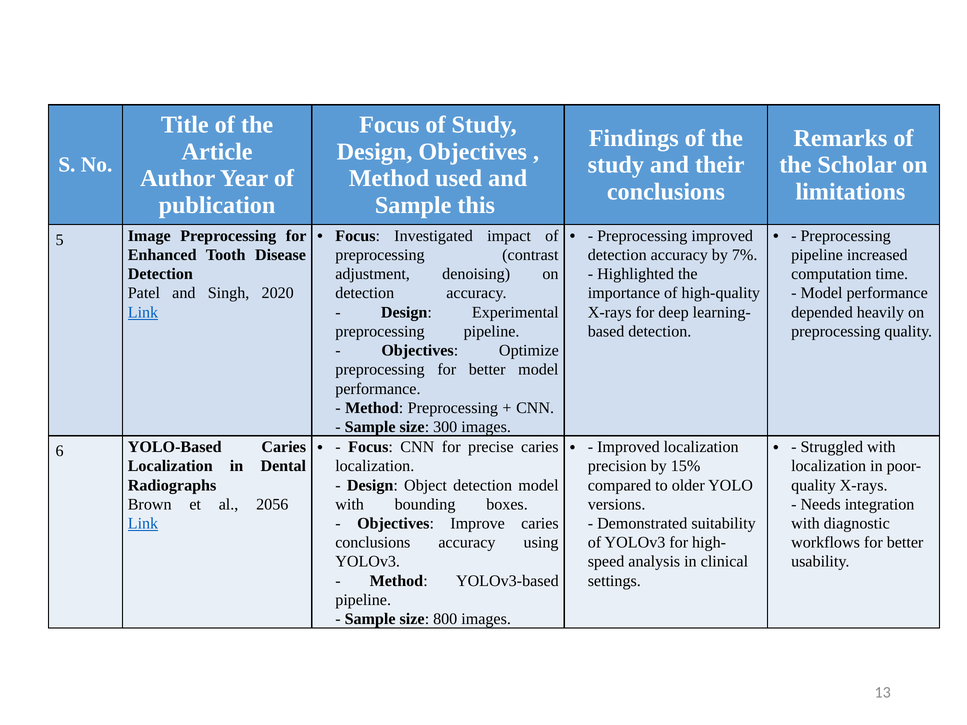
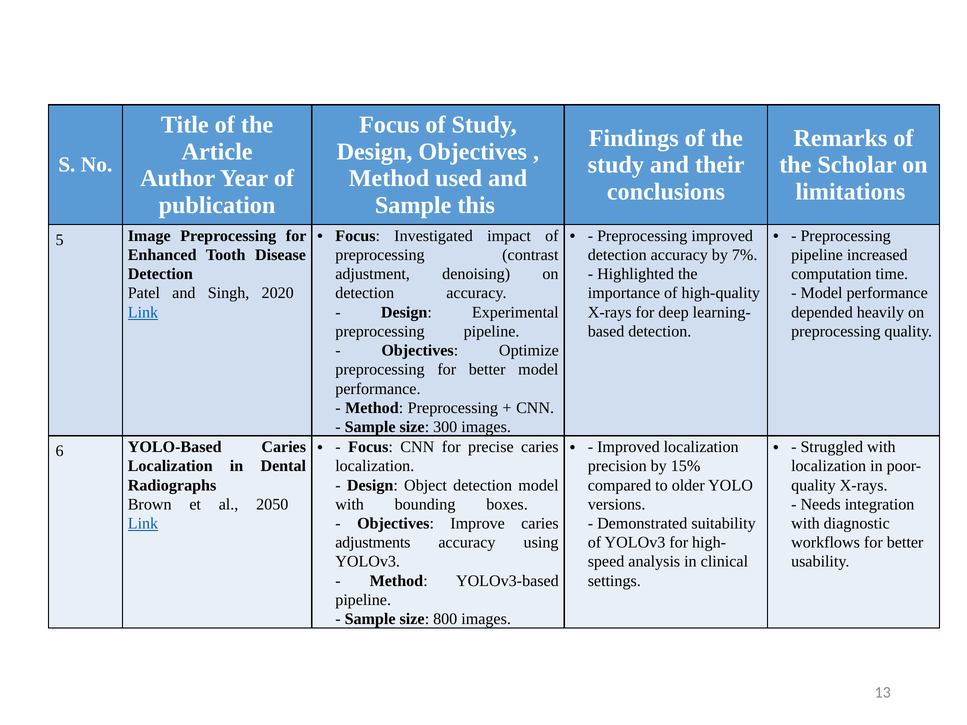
2056: 2056 -> 2050
conclusions at (373, 543): conclusions -> adjustments
